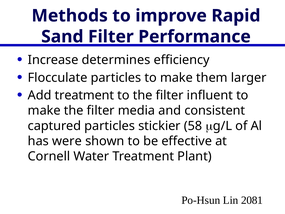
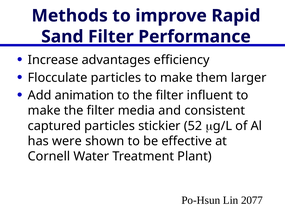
determines: determines -> advantages
Add treatment: treatment -> animation
58: 58 -> 52
2081: 2081 -> 2077
